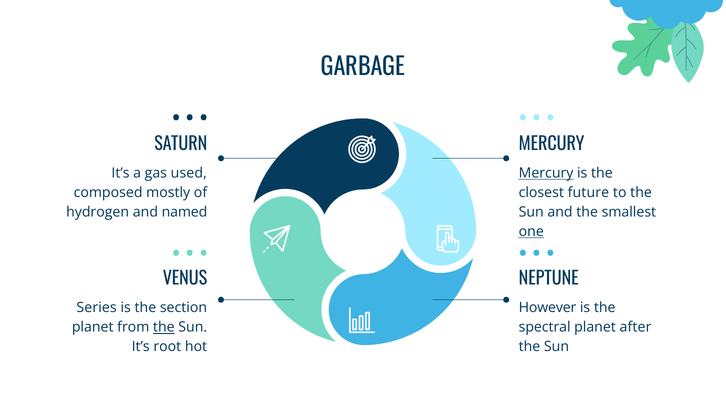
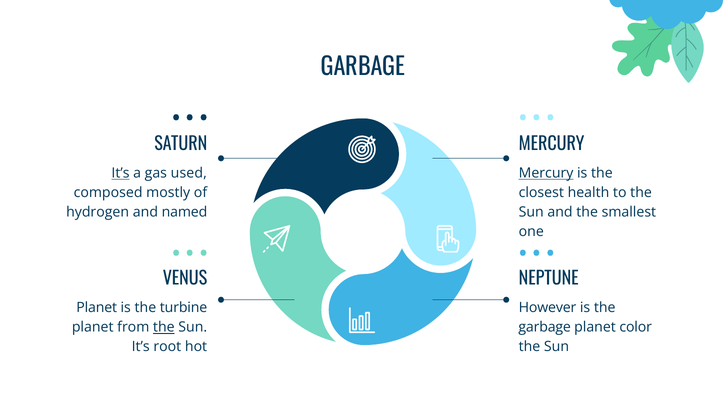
It’s at (120, 173) underline: none -> present
future: future -> health
one underline: present -> none
Series at (97, 307): Series -> Planet
section: section -> turbine
spectral at (545, 327): spectral -> garbage
after: after -> color
